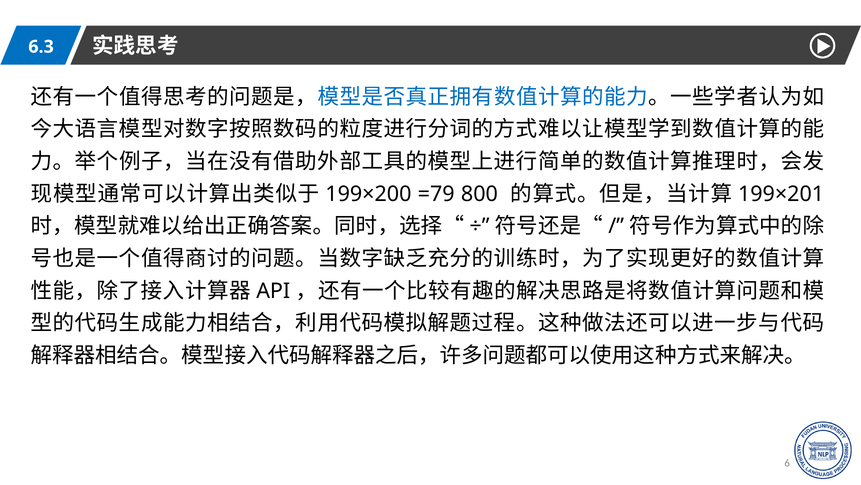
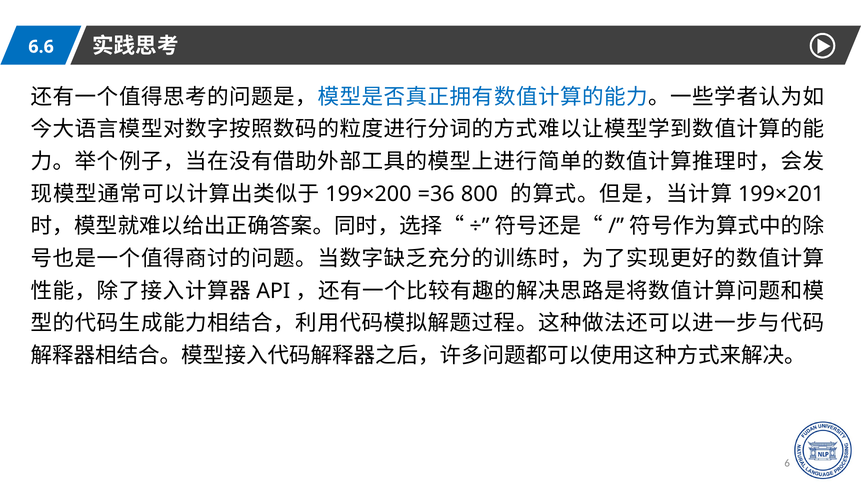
6.3: 6.3 -> 6.6
=79: =79 -> =36
